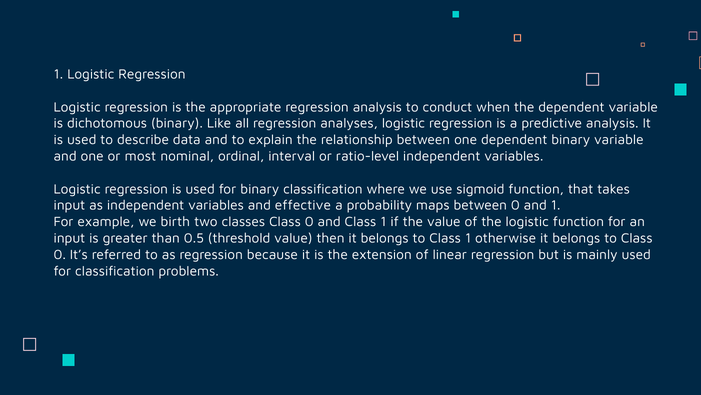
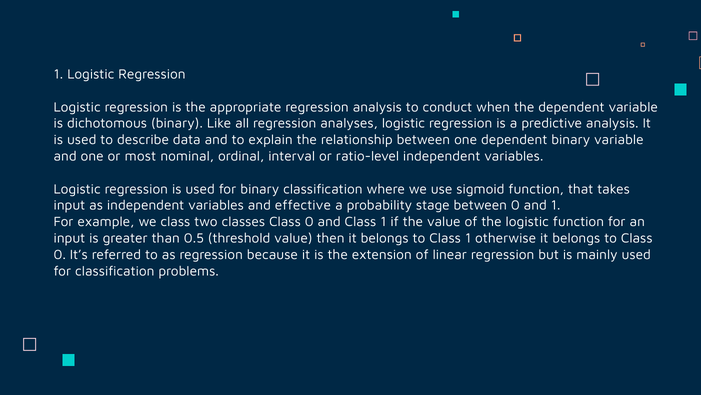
maps: maps -> stage
we birth: birth -> class
